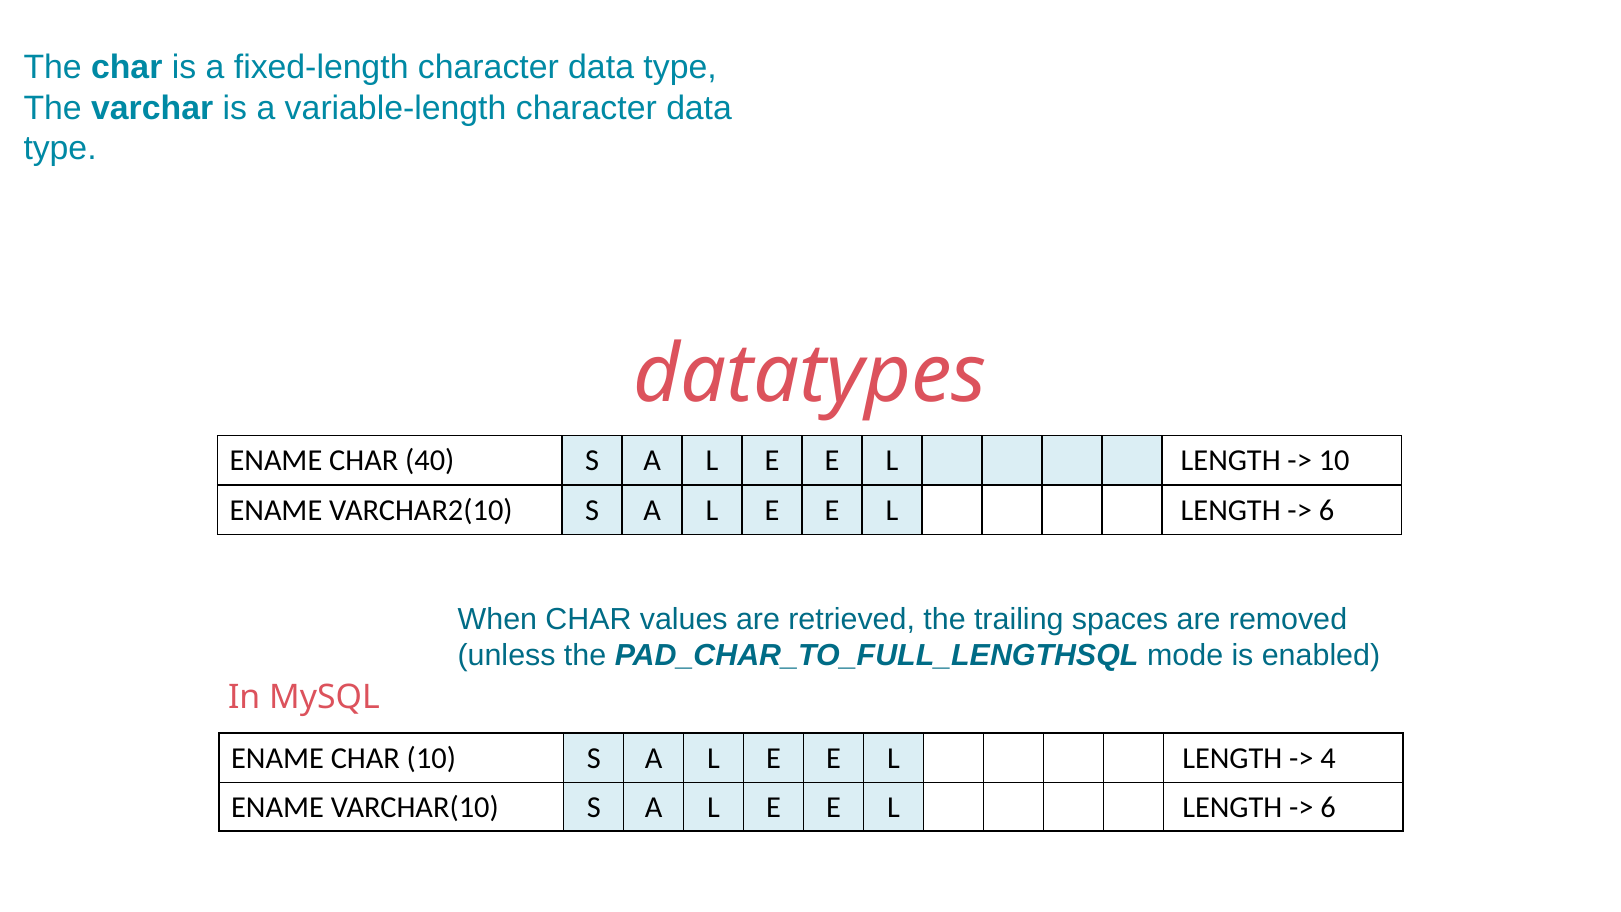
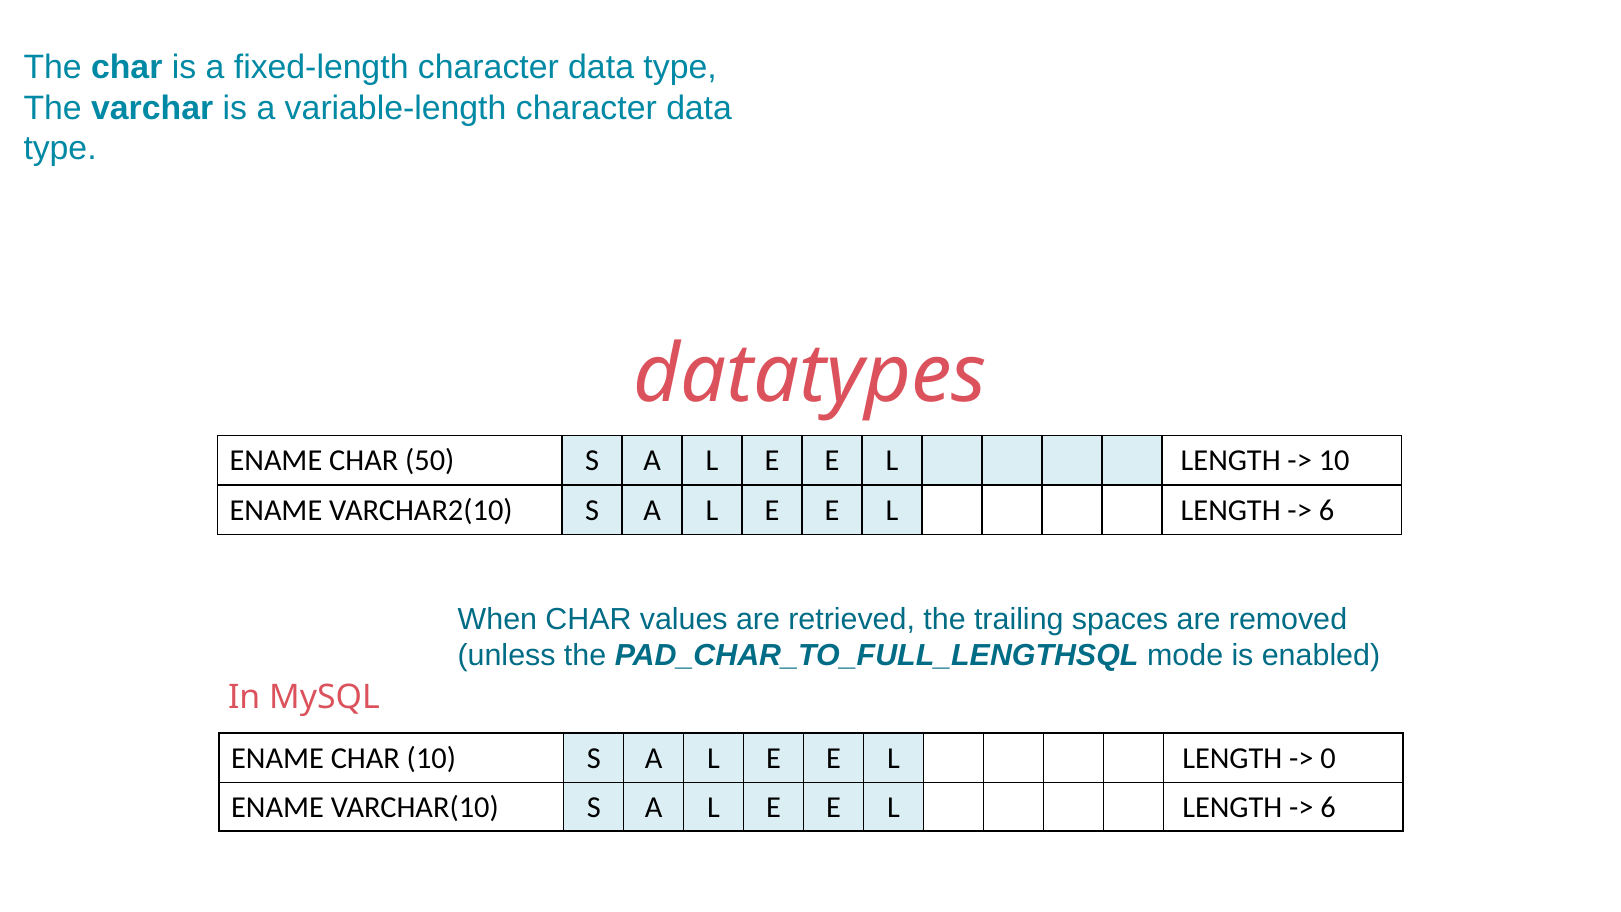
40: 40 -> 50
4: 4 -> 0
